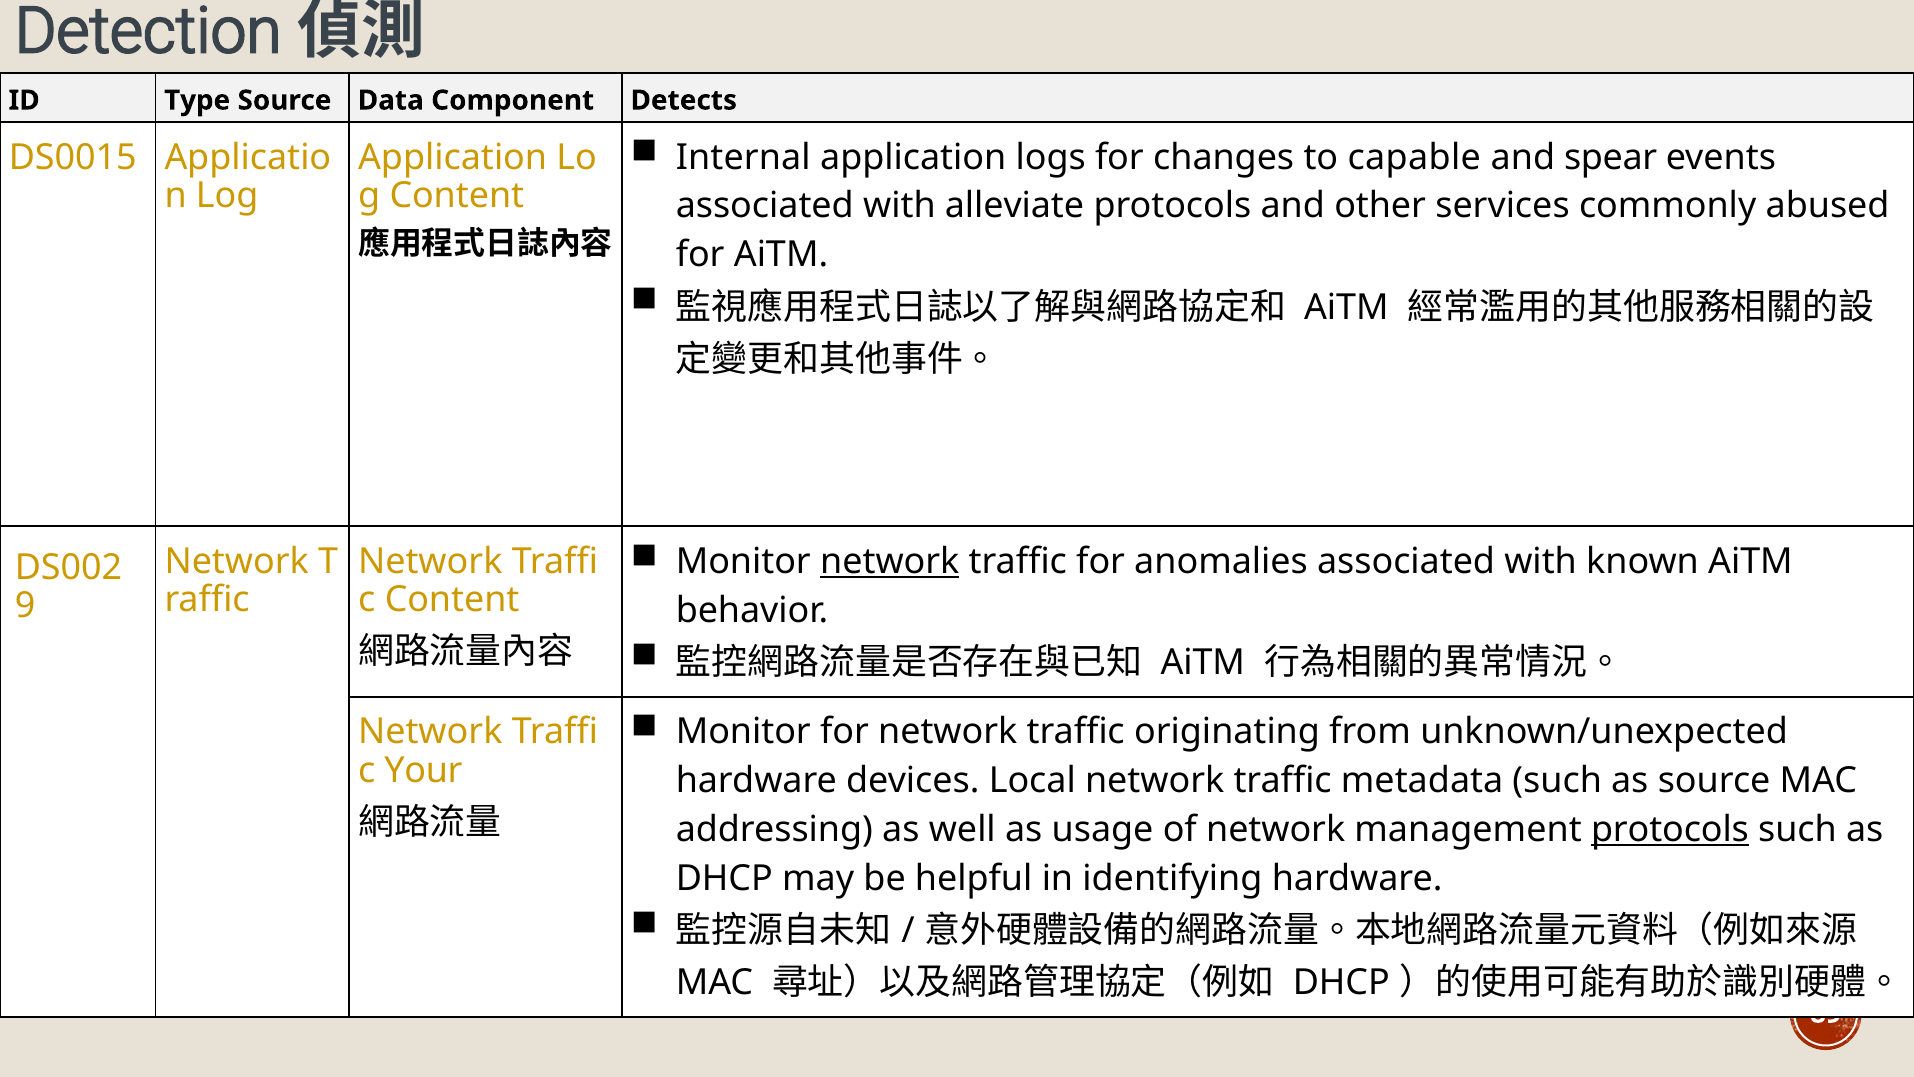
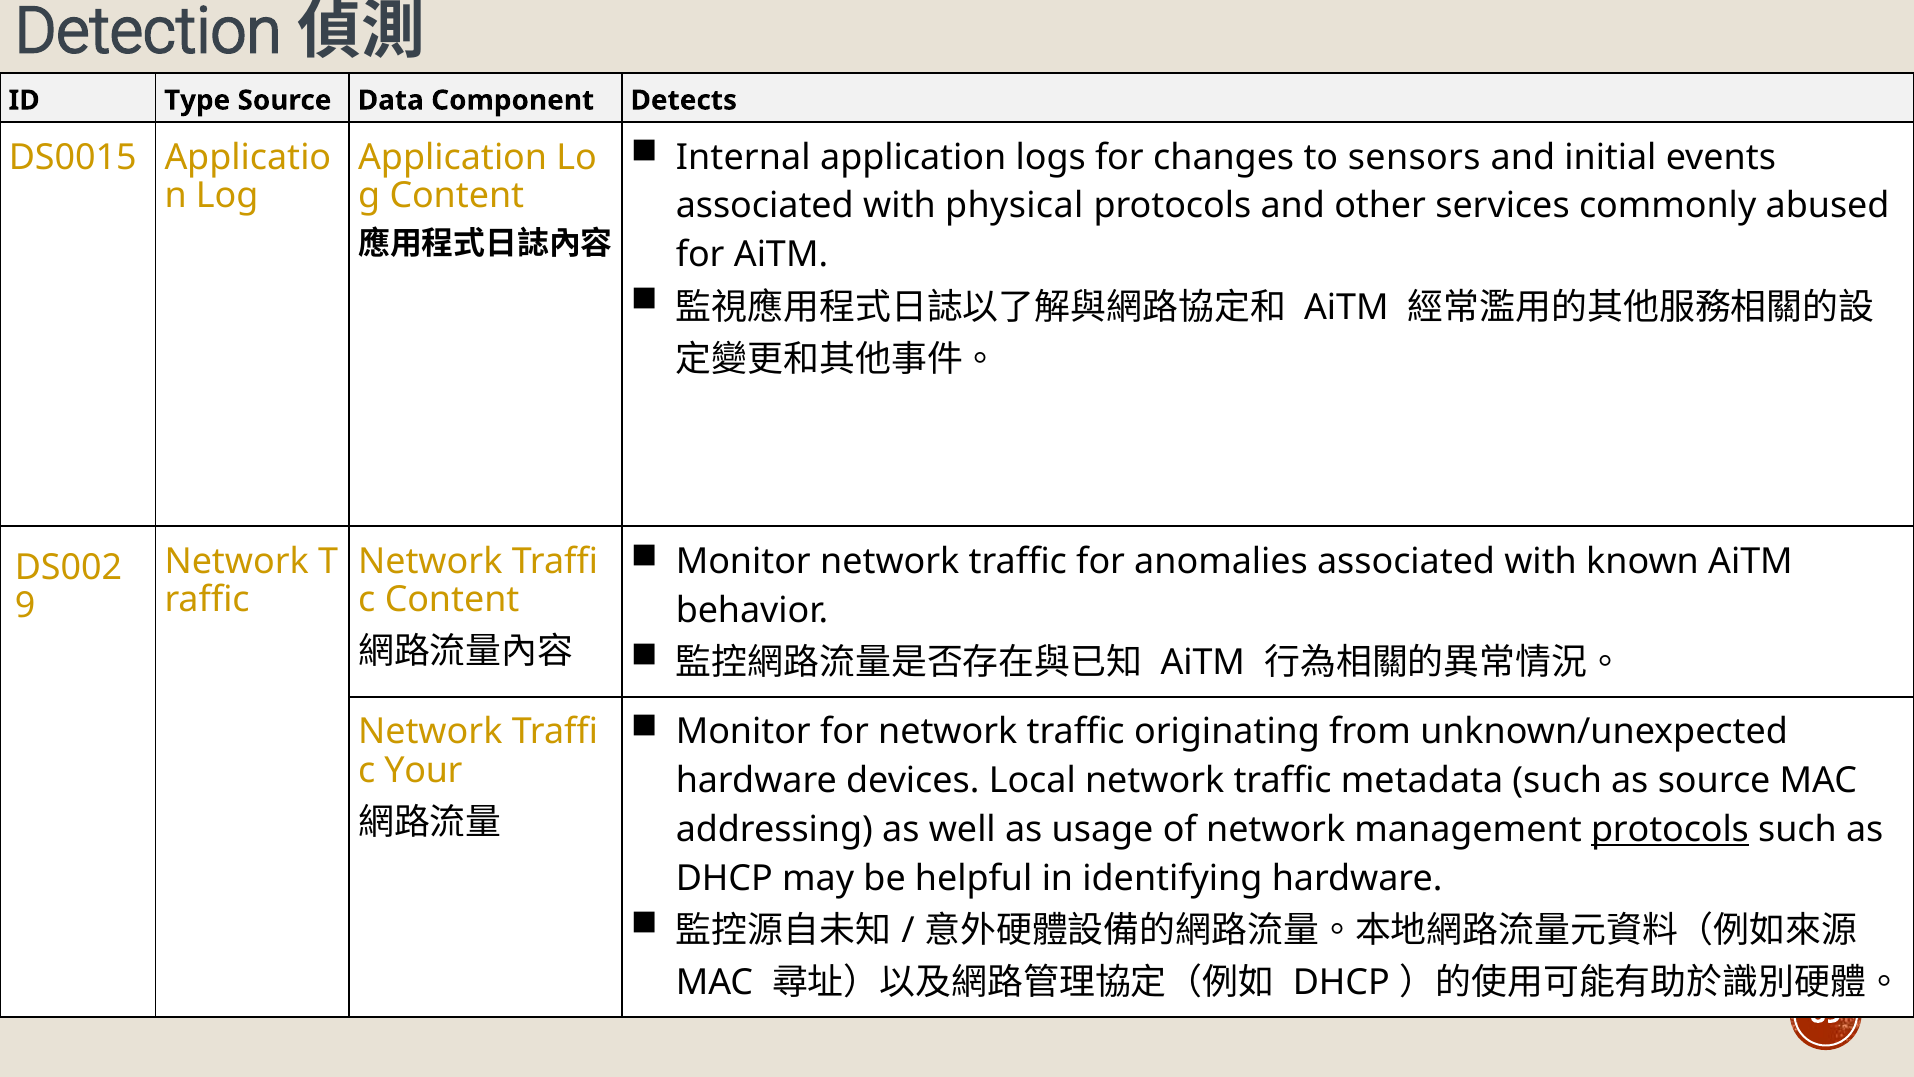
capable: capable -> sensors
spear: spear -> initial
alleviate: alleviate -> physical
network at (890, 561) underline: present -> none
